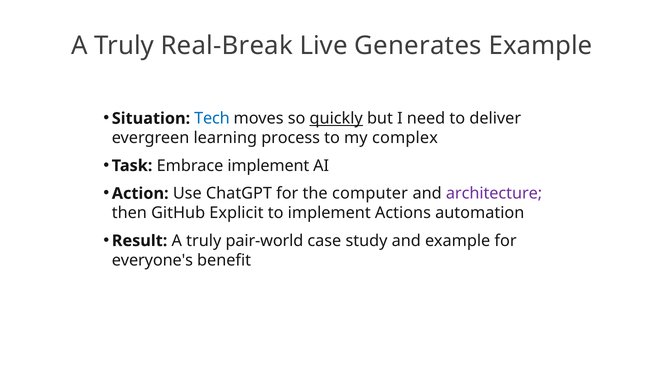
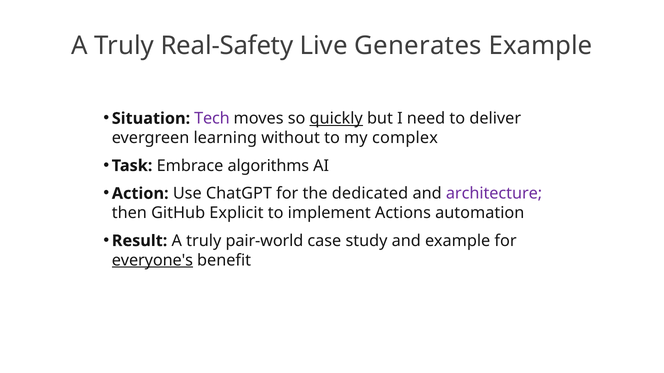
Real-Break: Real-Break -> Real-Safety
Tech colour: blue -> purple
process: process -> without
Embrace implement: implement -> algorithms
computer: computer -> dedicated
everyone's underline: none -> present
